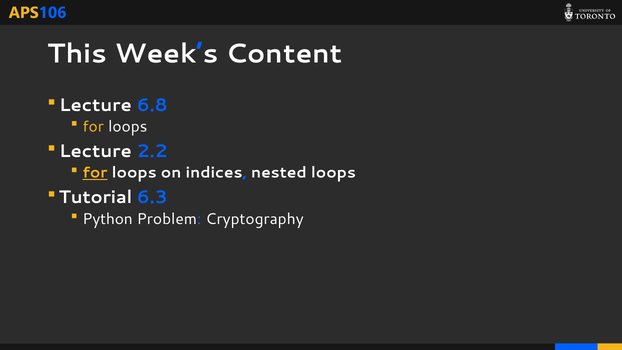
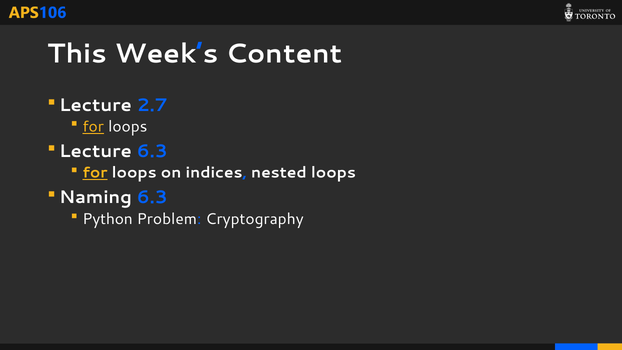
6.8: 6.8 -> 2.7
for at (93, 127) underline: none -> present
Lecture 2.2: 2.2 -> 6.3
Tutorial: Tutorial -> Naming
